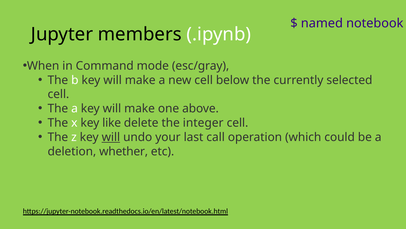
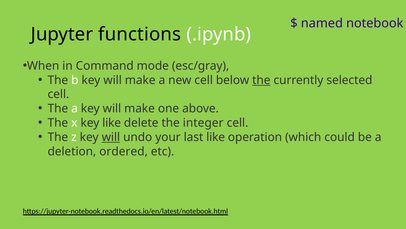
members: members -> functions
the at (261, 80) underline: none -> present
last call: call -> like
whether: whether -> ordered
